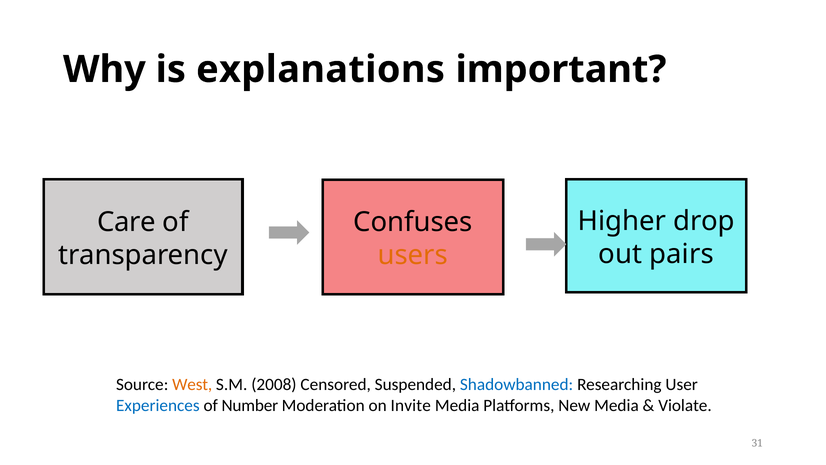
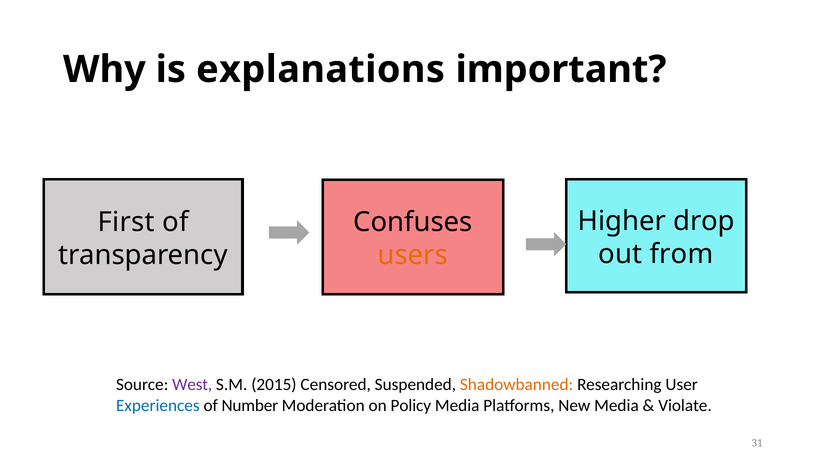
Care: Care -> First
pairs: pairs -> from
West colour: orange -> purple
2008: 2008 -> 2015
Shadowbanned colour: blue -> orange
Invite: Invite -> Policy
